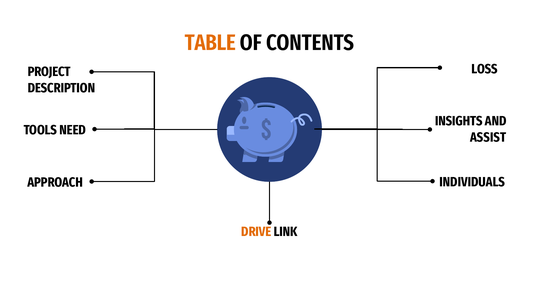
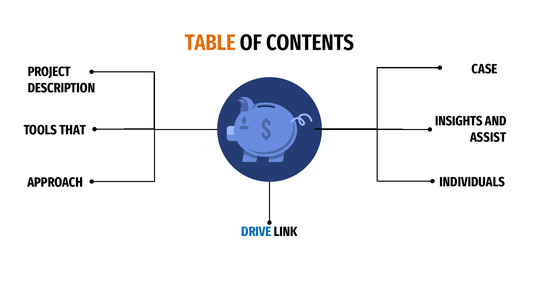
LOSS: LOSS -> CASE
NEED: NEED -> THAT
DRIVE colour: orange -> blue
